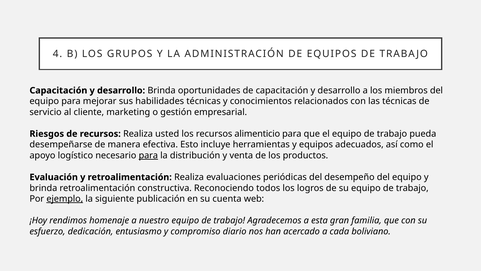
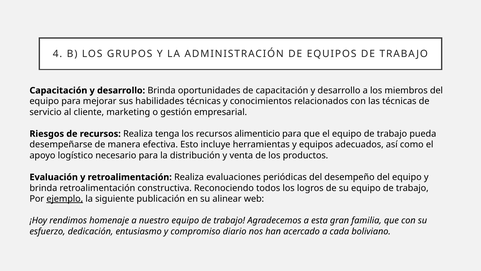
usted: usted -> tenga
para at (148, 155) underline: present -> none
cuenta: cuenta -> alinear
